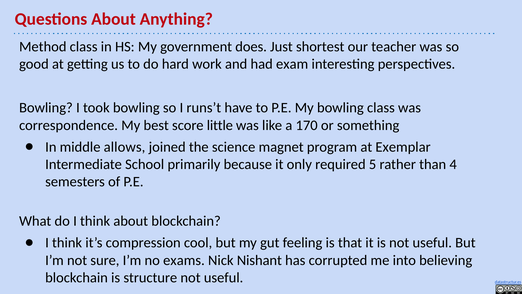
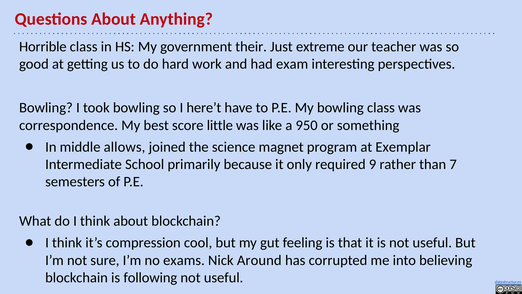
Method: Method -> Horrible
does: does -> their
shortest: shortest -> extreme
runs’t: runs’t -> here’t
170: 170 -> 950
5: 5 -> 9
4: 4 -> 7
Nishant: Nishant -> Around
structure: structure -> following
